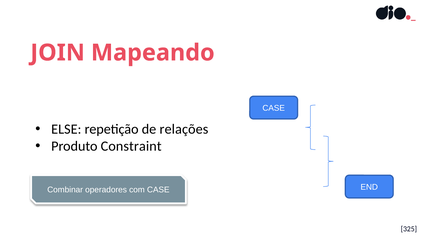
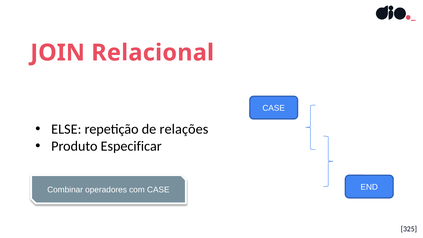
Mapeando: Mapeando -> Relacional
Constraint: Constraint -> Especificar
